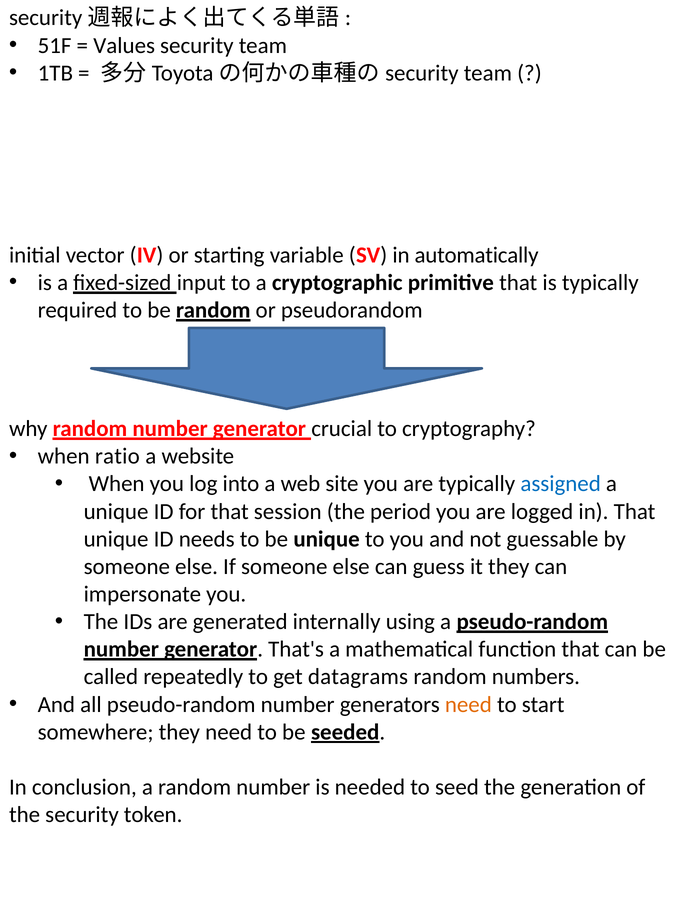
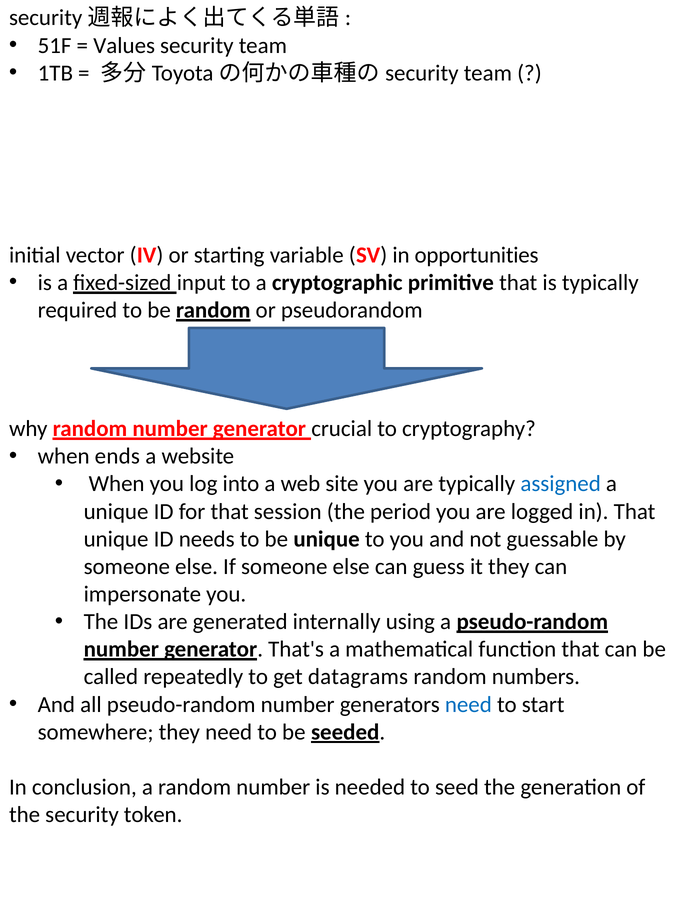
automatically: automatically -> opportunities
ratio: ratio -> ends
need at (468, 704) colour: orange -> blue
